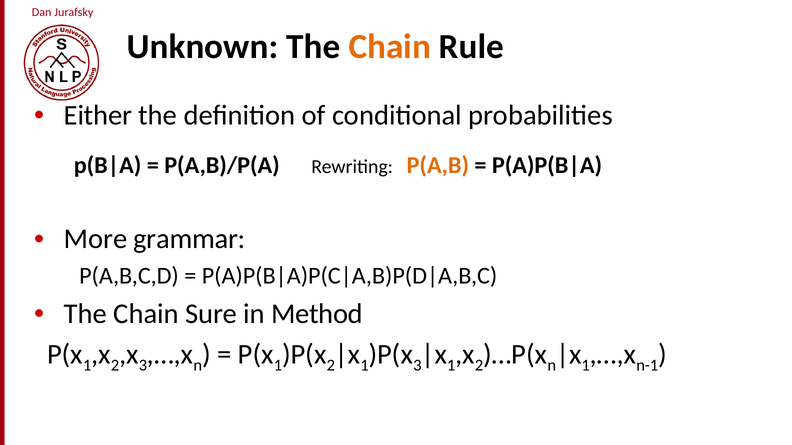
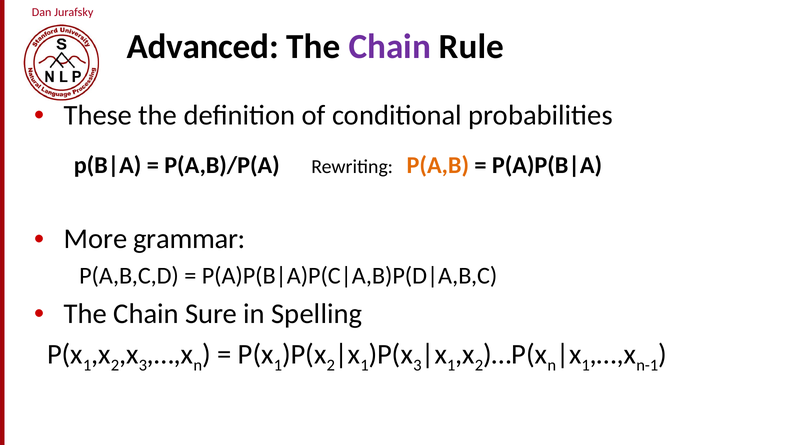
Unknown: Unknown -> Advanced
Chain at (390, 47) colour: orange -> purple
Either: Either -> These
Method: Method -> Spelling
